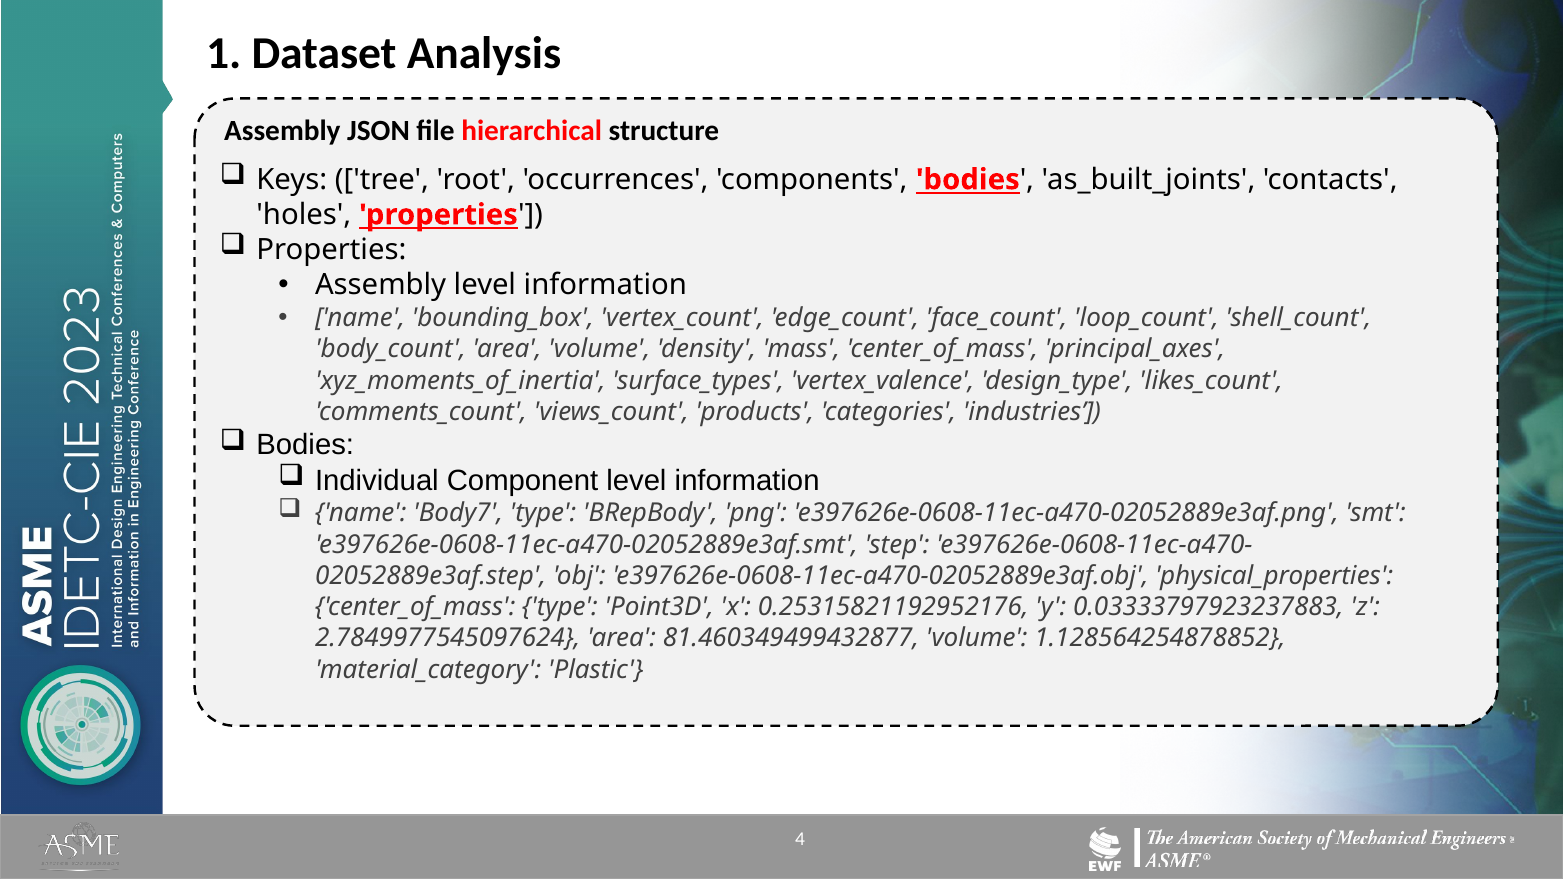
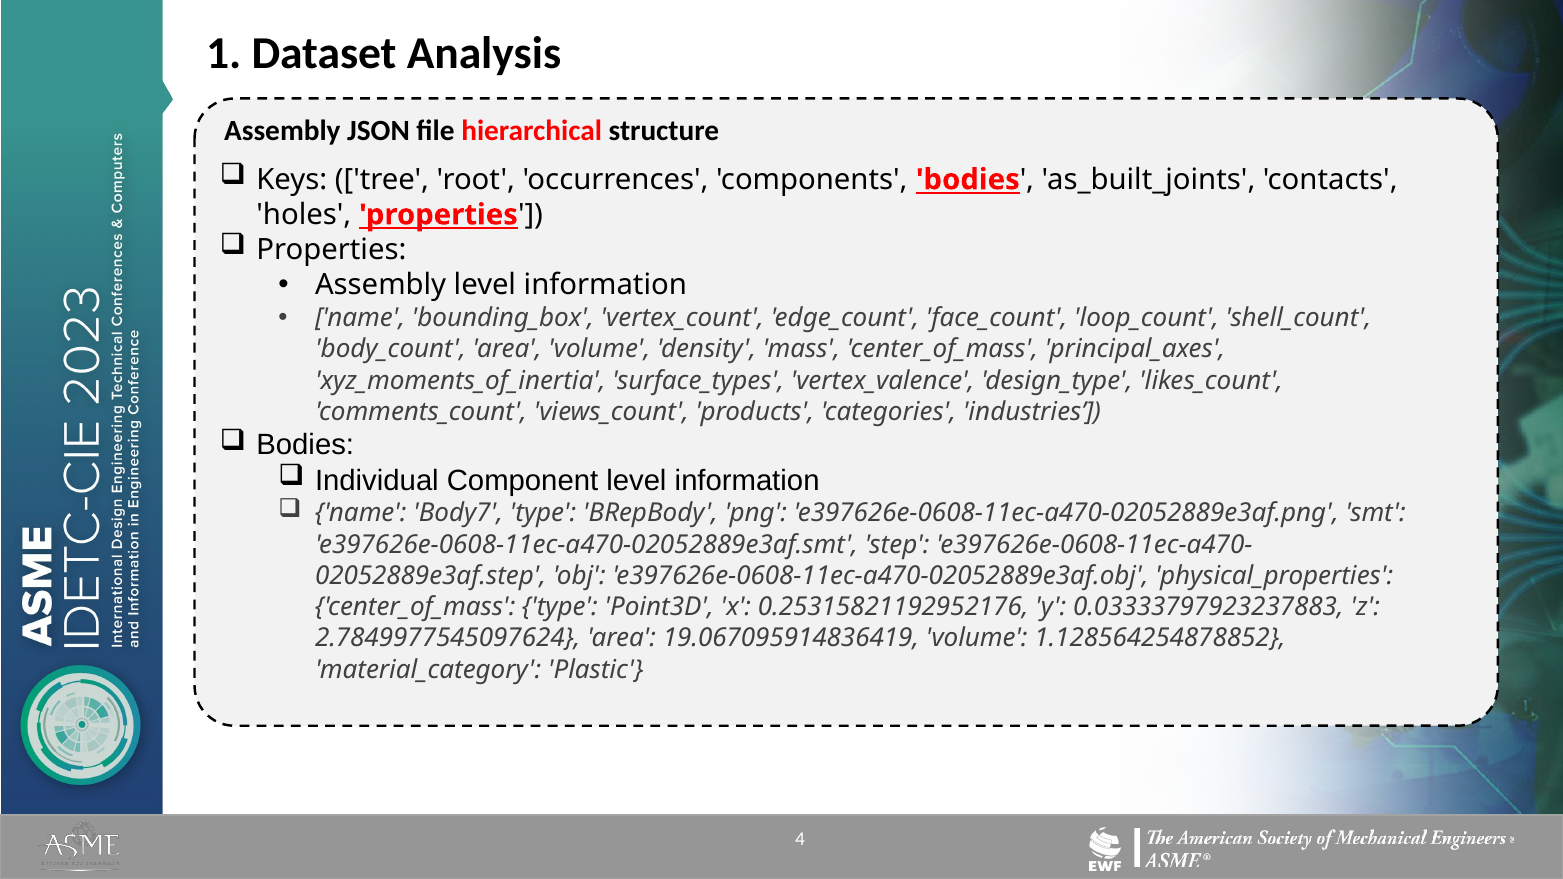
81.460349499432877: 81.460349499432877 -> 19.067095914836419
